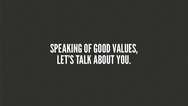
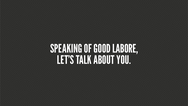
VALUES: VALUES -> LABORE
